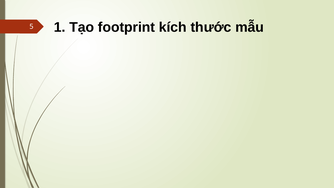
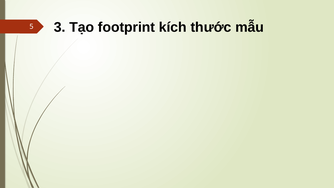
1: 1 -> 3
